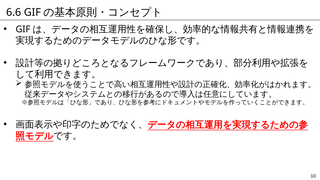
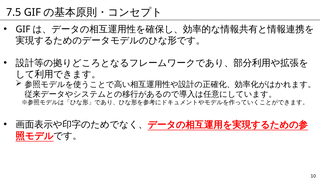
6.6: 6.6 -> 7.5
